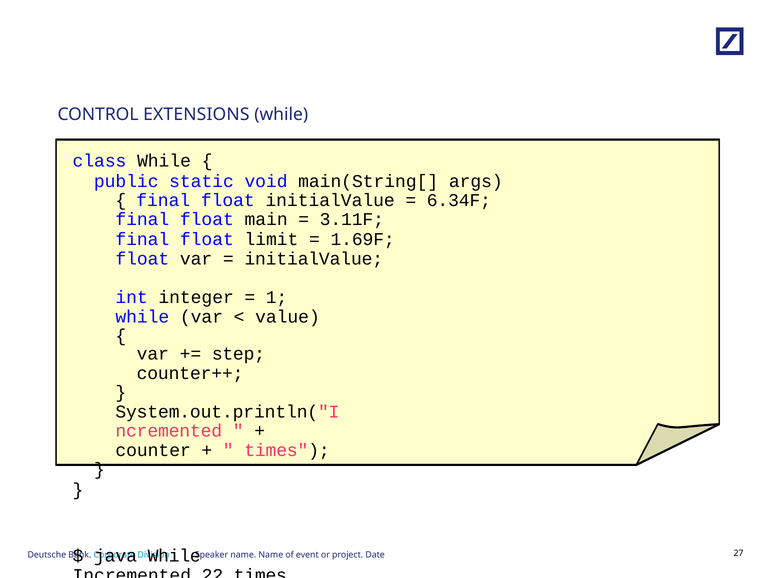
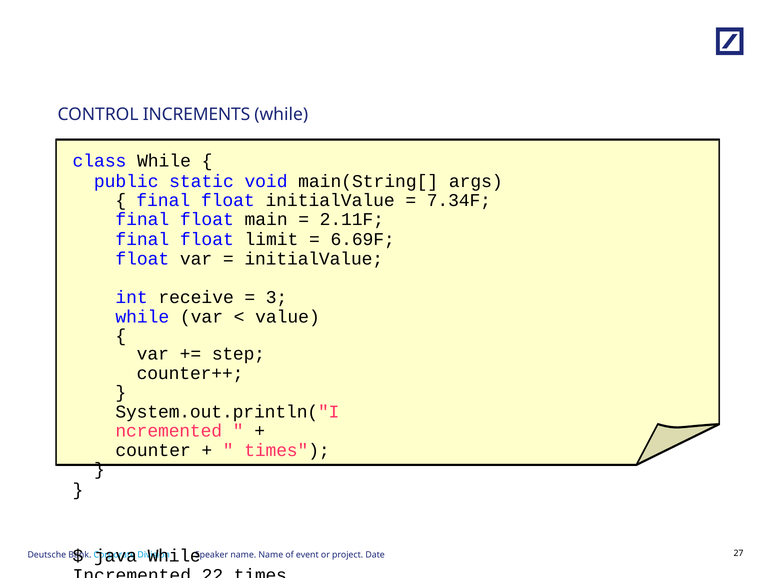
EXTENSIONS: EXTENSIONS -> INCREMENTS
6.34F: 6.34F -> 7.34F
3.11F: 3.11F -> 2.11F
1.69F: 1.69F -> 6.69F
integer: integer -> receive
1: 1 -> 3
